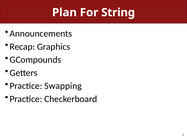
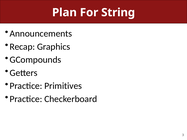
Swapping: Swapping -> Primitives
